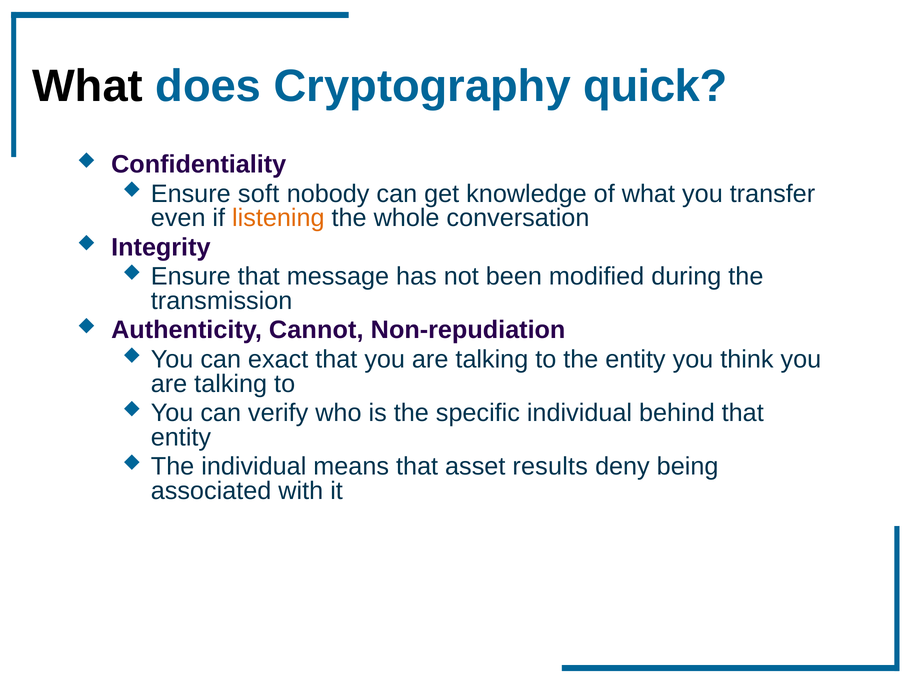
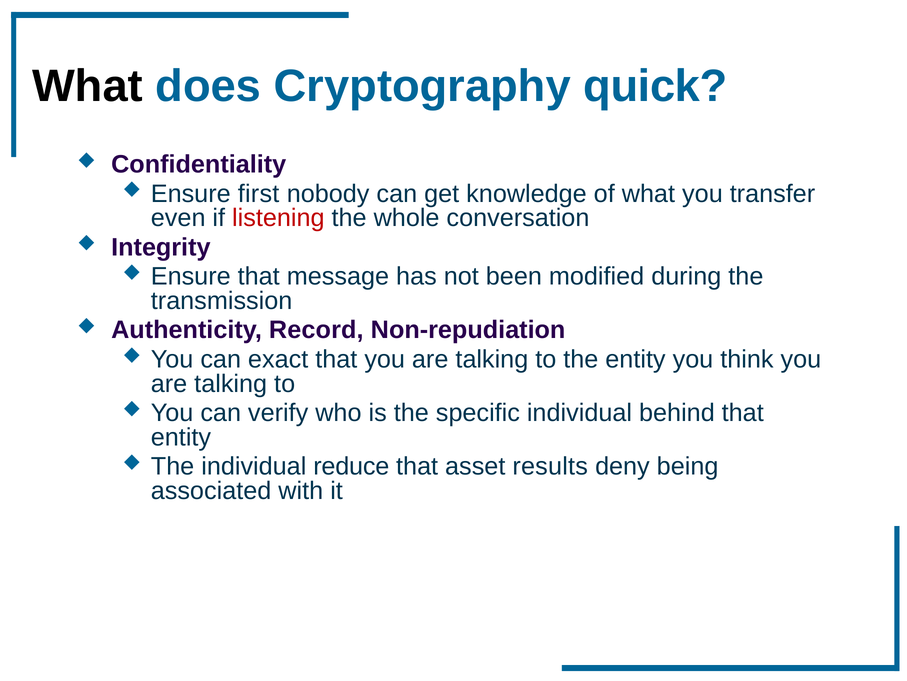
soft: soft -> first
listening colour: orange -> red
Cannot: Cannot -> Record
means: means -> reduce
